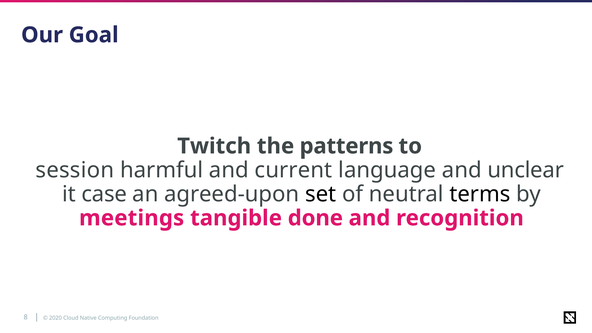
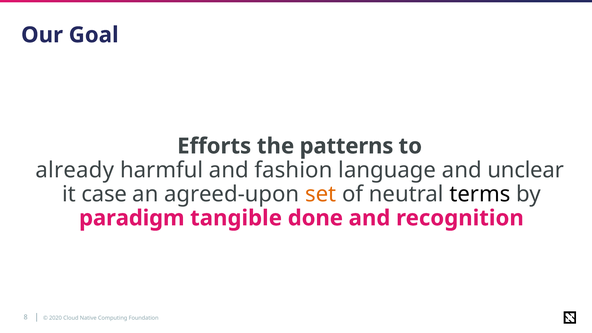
Twitch: Twitch -> Efforts
session: session -> already
current: current -> fashion
set colour: black -> orange
meetings: meetings -> paradigm
